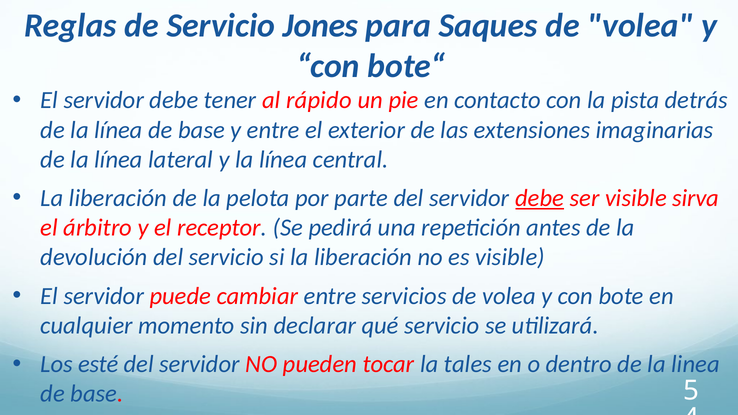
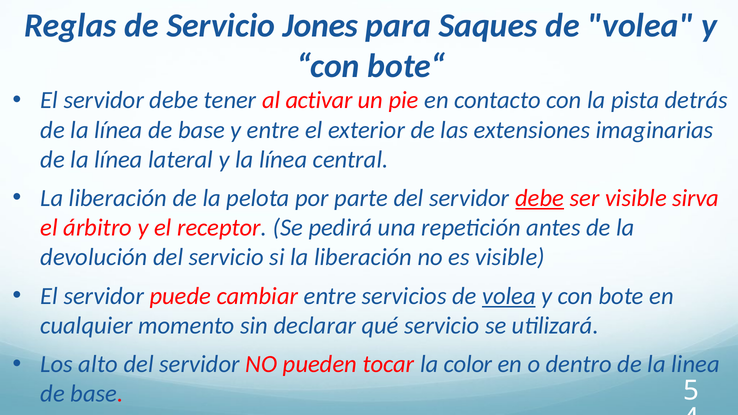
rápido: rápido -> activar
volea at (509, 296) underline: none -> present
esté: esté -> alto
tales: tales -> color
